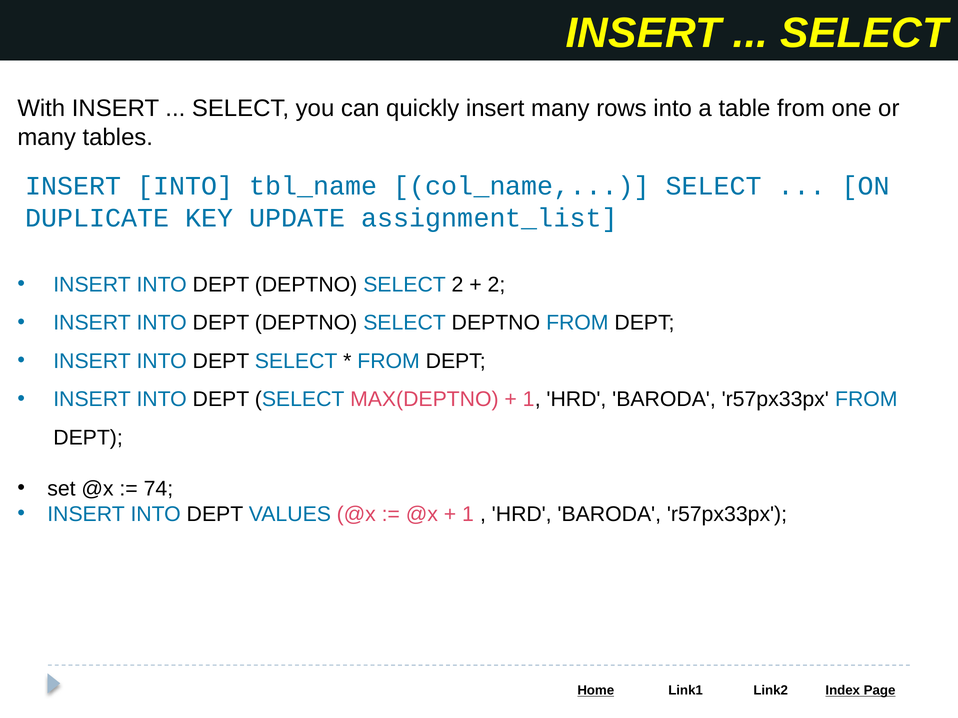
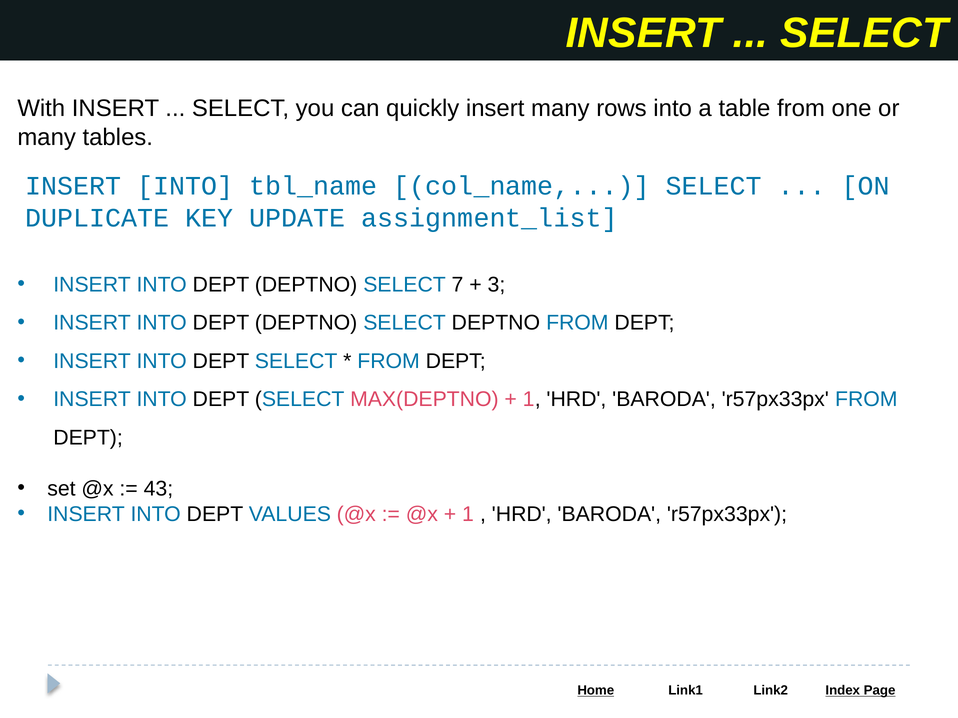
SELECT 2: 2 -> 7
2 at (496, 285): 2 -> 3
74: 74 -> 43
